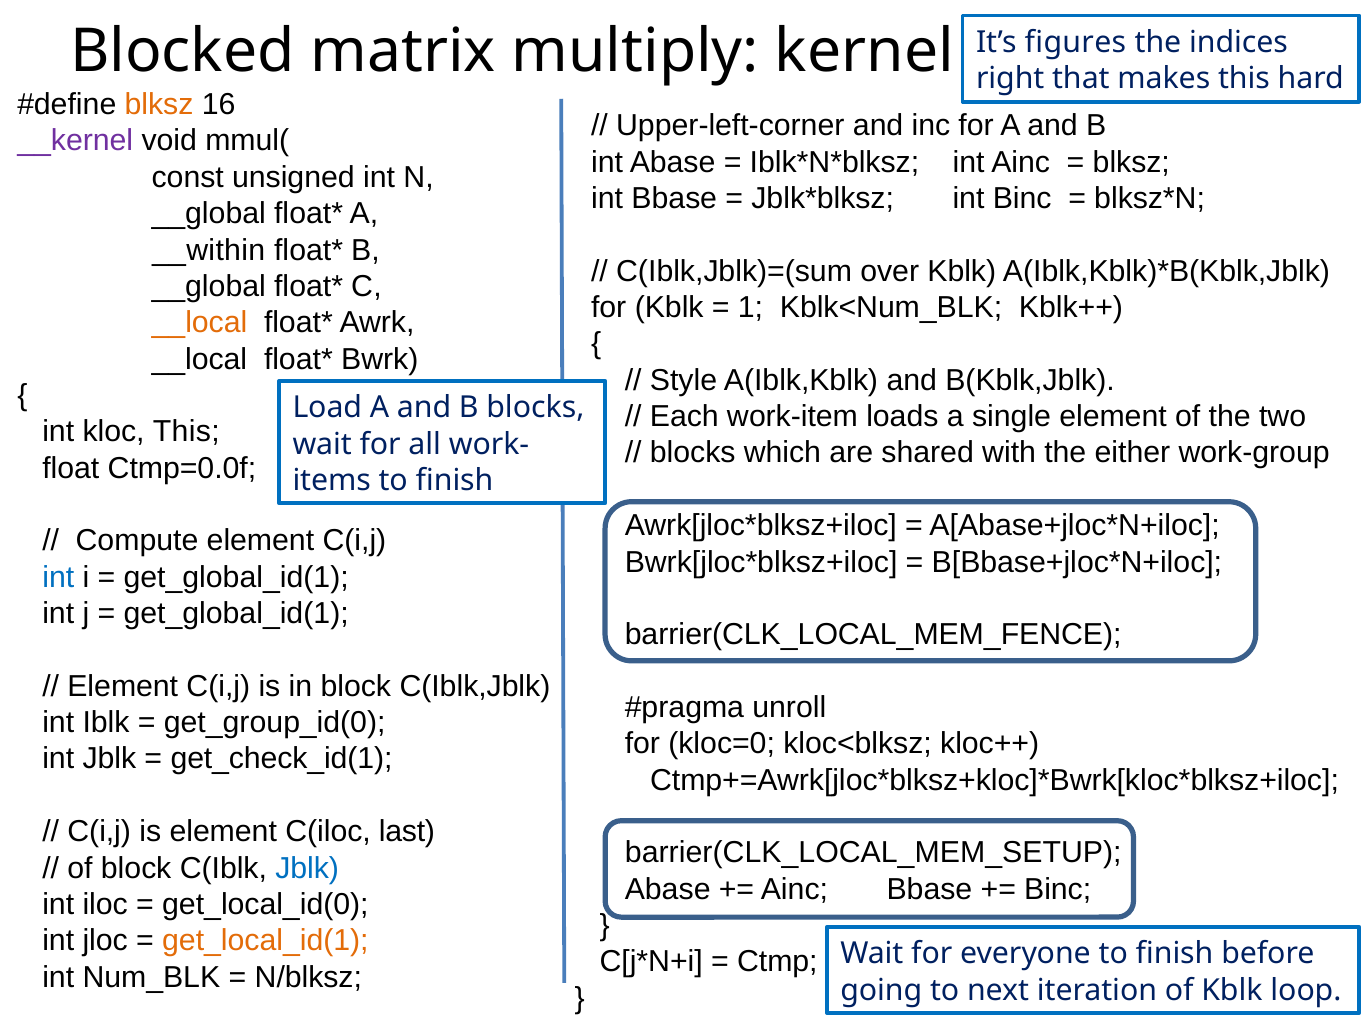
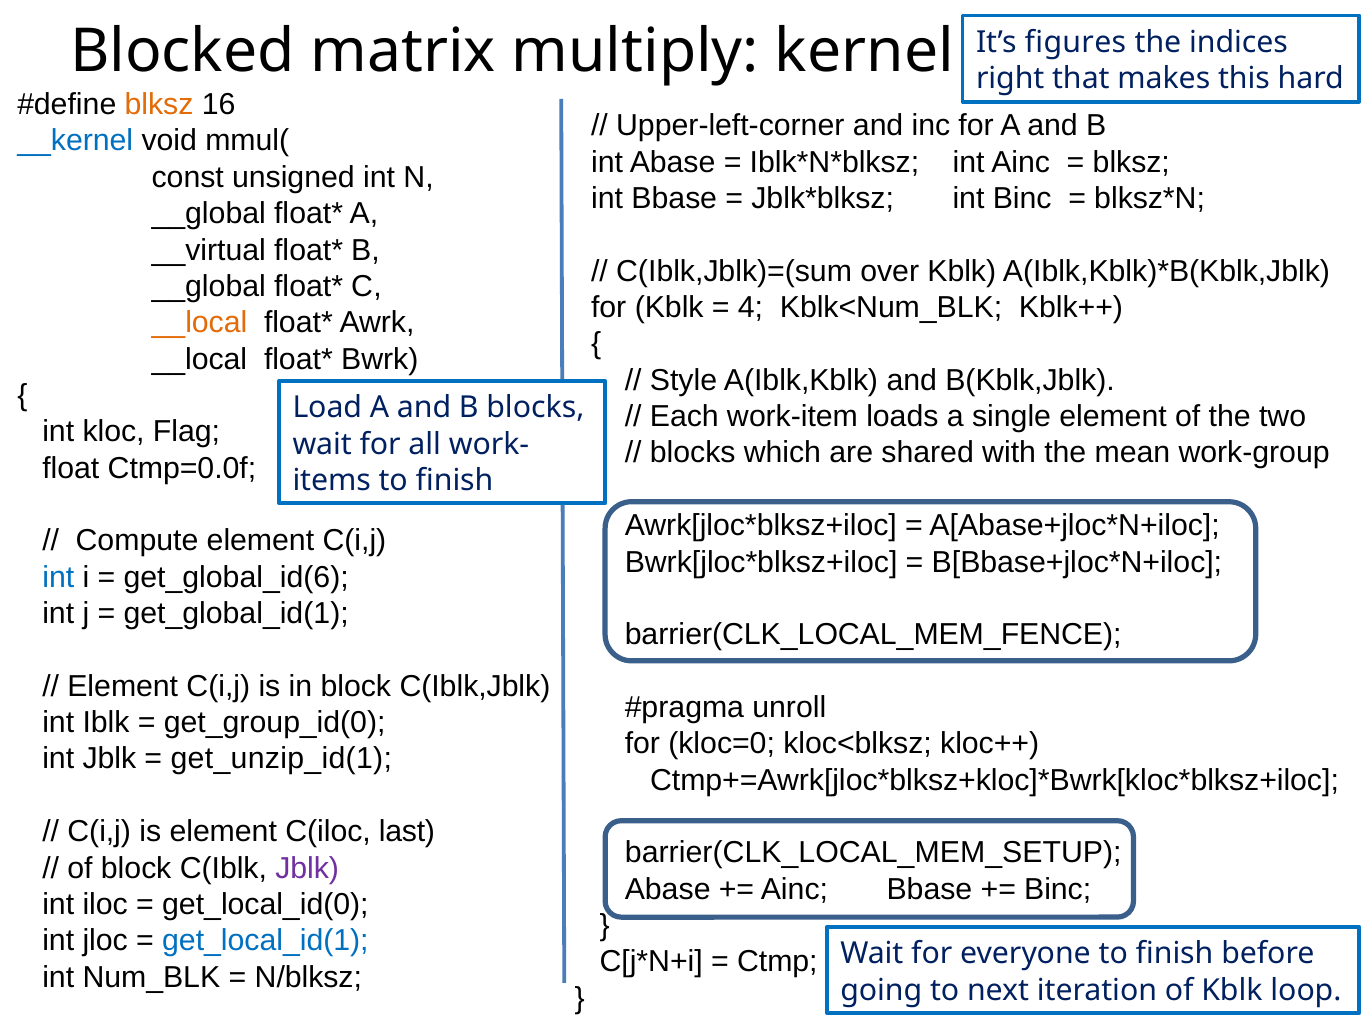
__kernel colour: purple -> blue
__within: __within -> __virtual
1: 1 -> 4
kloc This: This -> Flag
either: either -> mean
get_global_id(1 at (236, 577): get_global_id(1 -> get_global_id(6
get_check_id(1: get_check_id(1 -> get_unzip_id(1
Jblk at (307, 868) colour: blue -> purple
get_local_id(1 colour: orange -> blue
